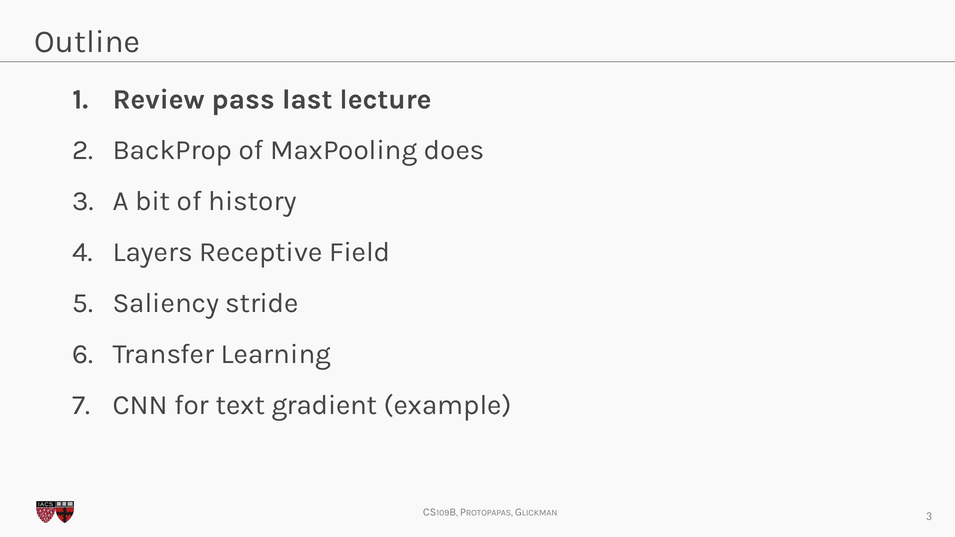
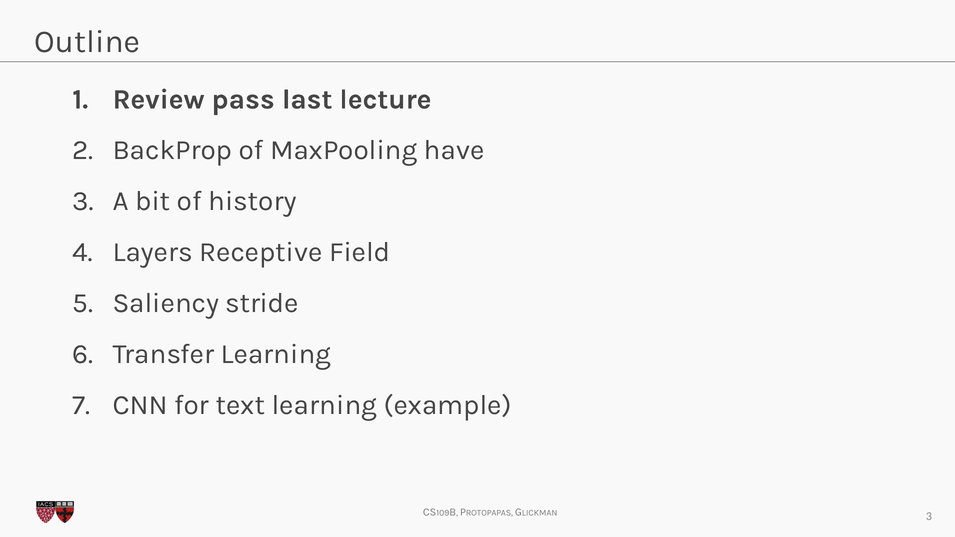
does: does -> have
text gradient: gradient -> learning
